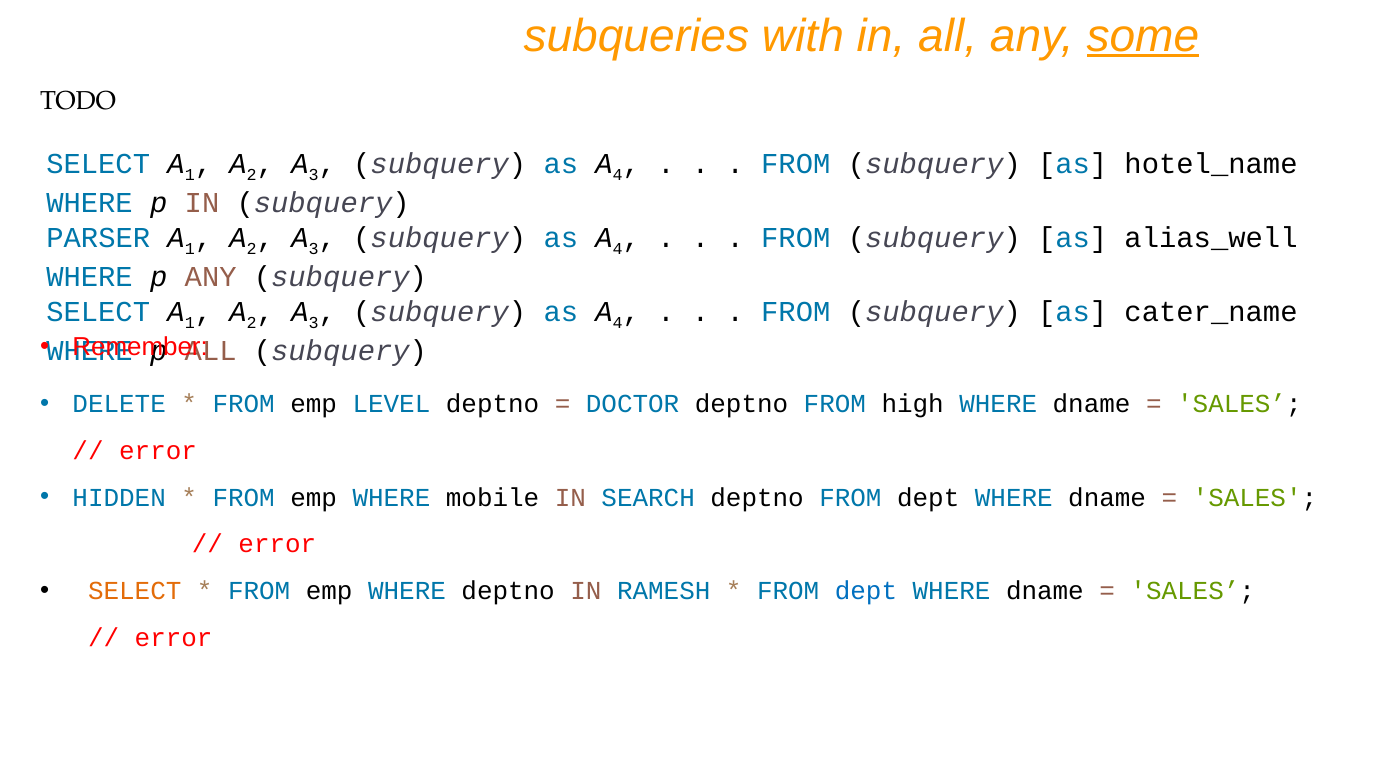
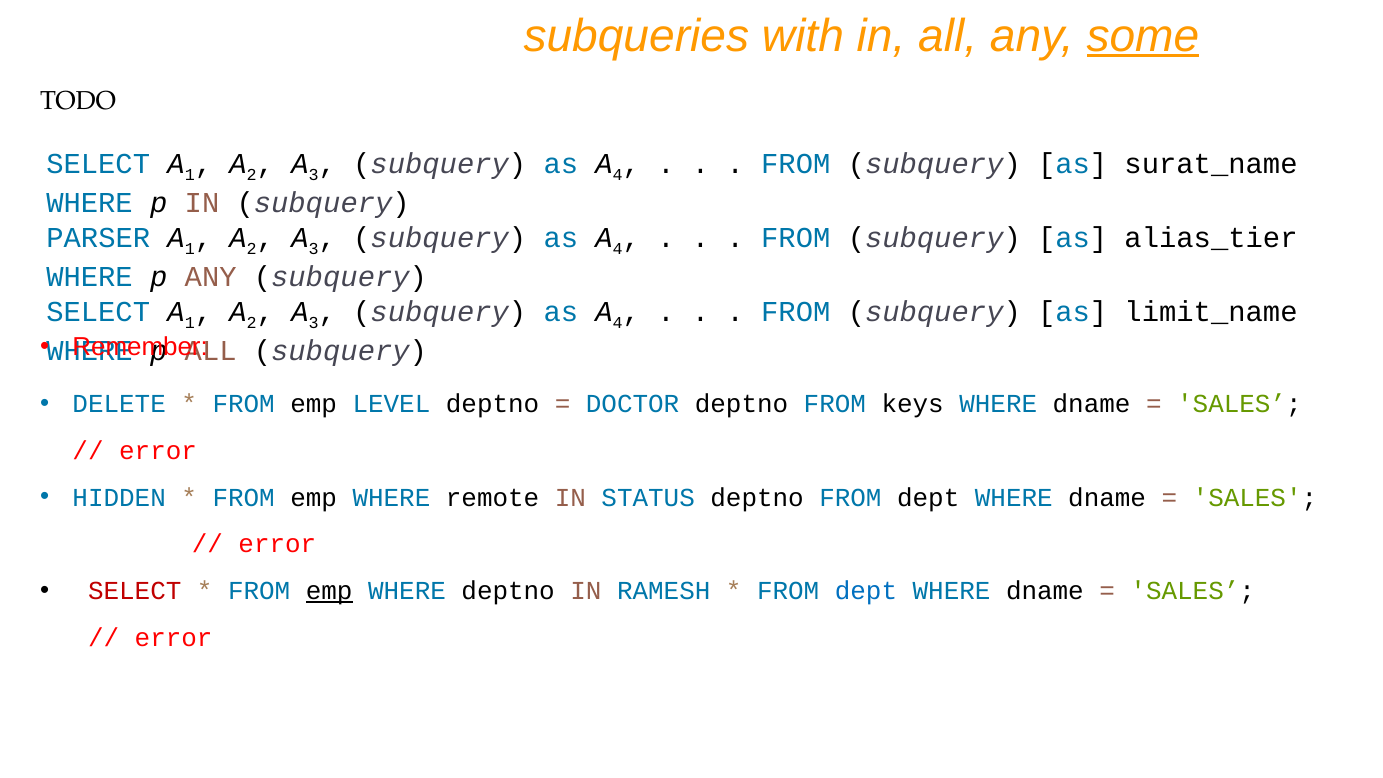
hotel_name: hotel_name -> surat_name
alias_well: alias_well -> alias_tier
cater_name: cater_name -> limit_name
high: high -> keys
mobile: mobile -> remote
SEARCH: SEARCH -> STATUS
SELECT at (135, 591) colour: orange -> red
emp at (329, 591) underline: none -> present
